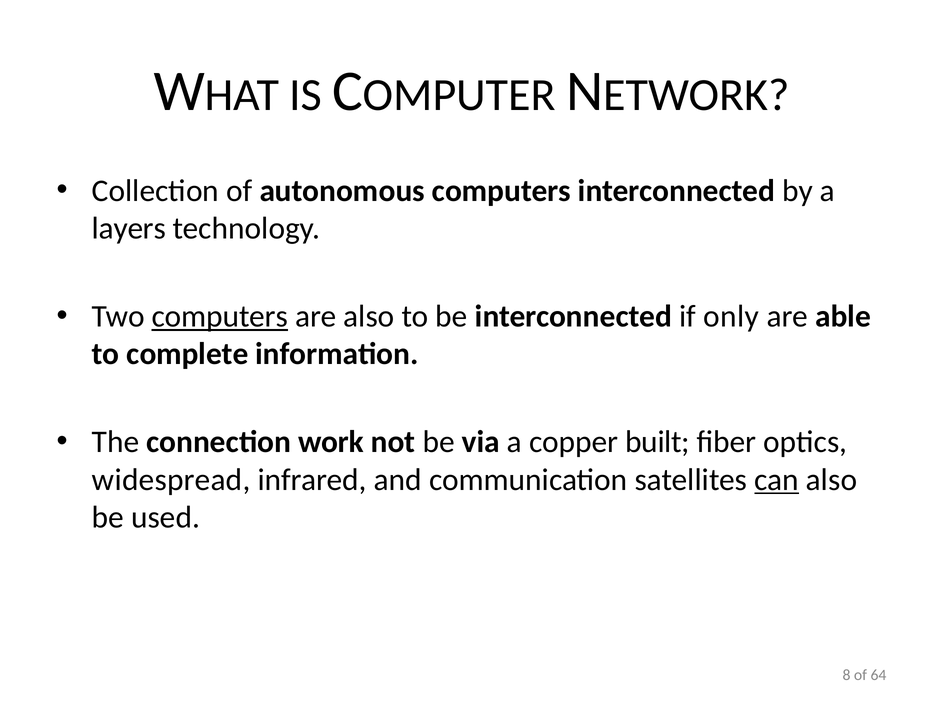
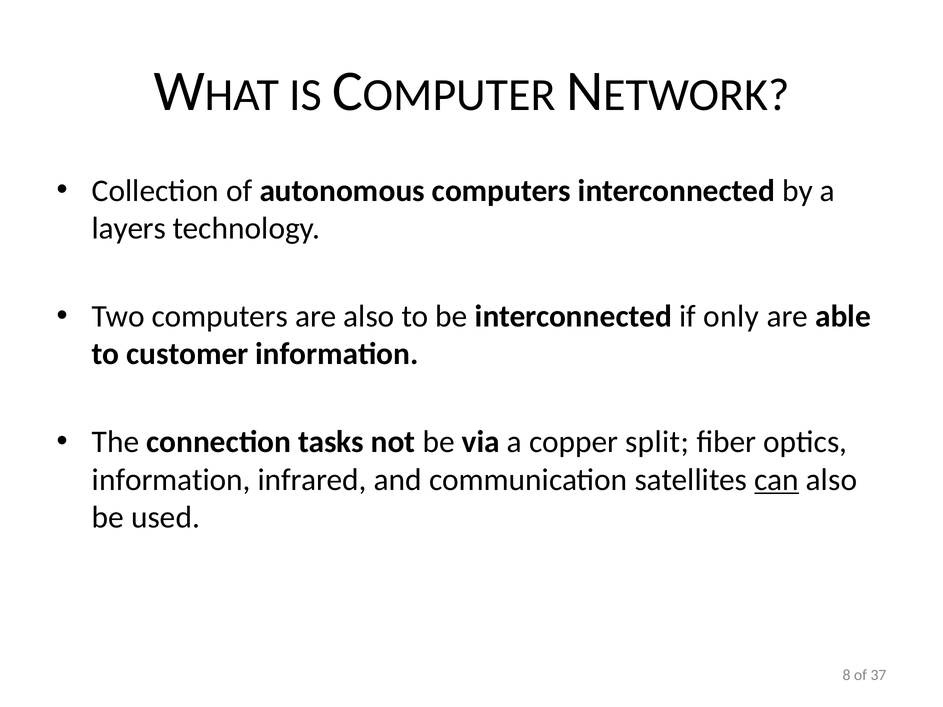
computers at (220, 317) underline: present -> none
complete: complete -> customer
work: work -> tasks
built: built -> split
widespread at (171, 480): widespread -> information
64: 64 -> 37
